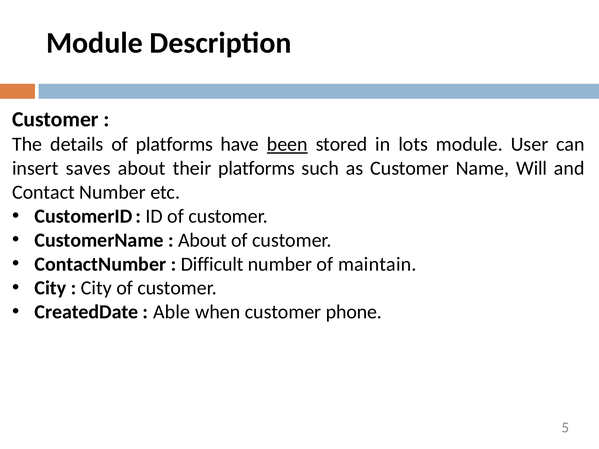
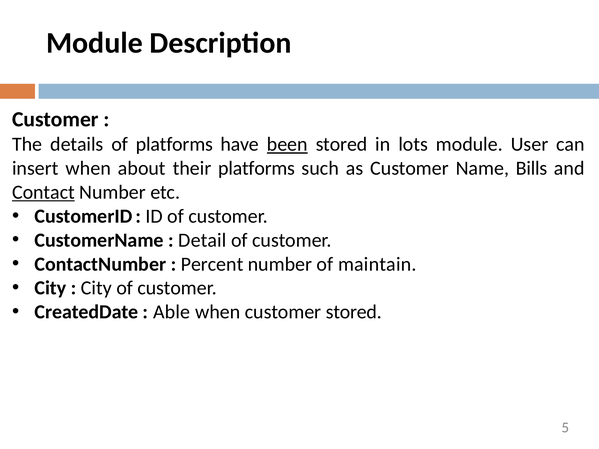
insert saves: saves -> when
Will: Will -> Bills
Contact underline: none -> present
About at (203, 240): About -> Detail
Difficult: Difficult -> Percent
customer phone: phone -> stored
